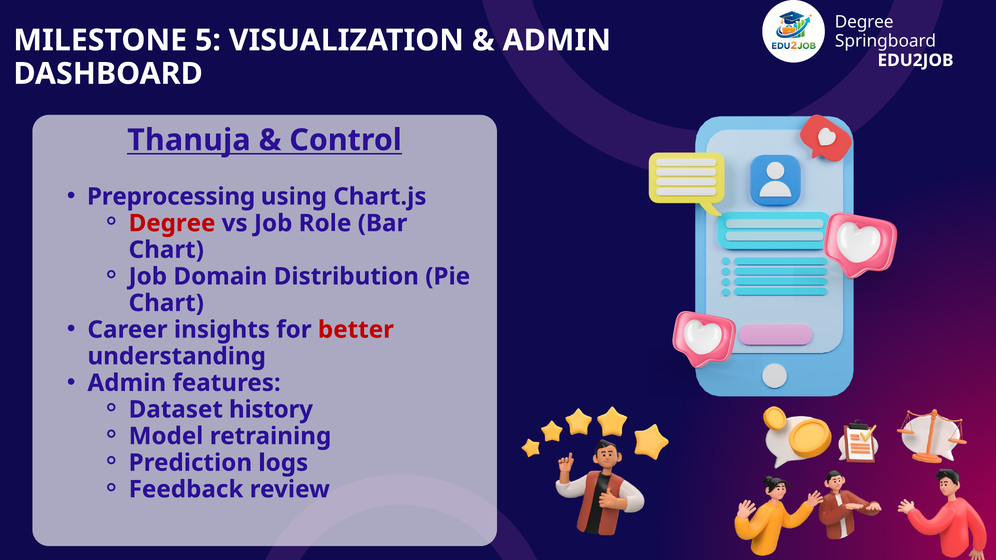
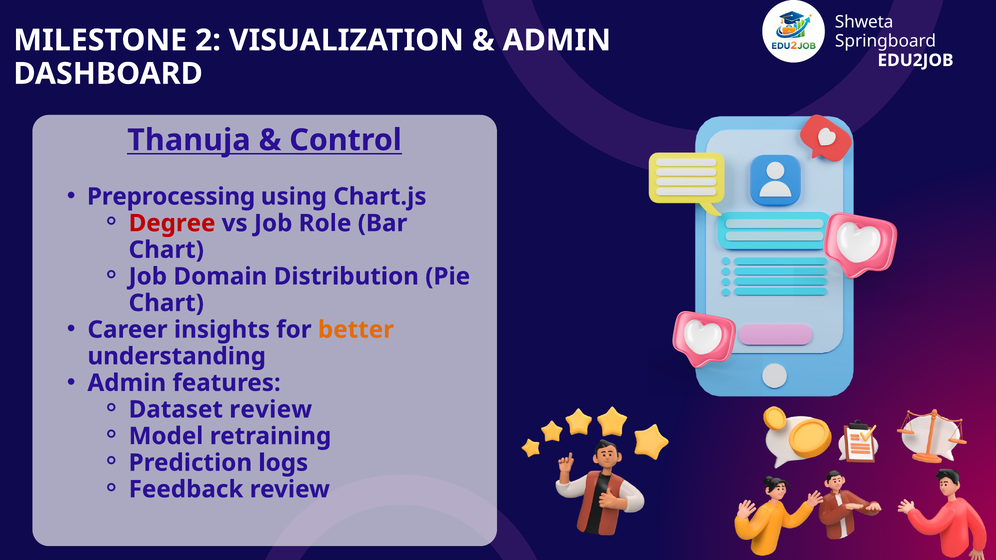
Degree at (864, 22): Degree -> Shweta
5: 5 -> 2
better colour: red -> orange
Dataset history: history -> review
